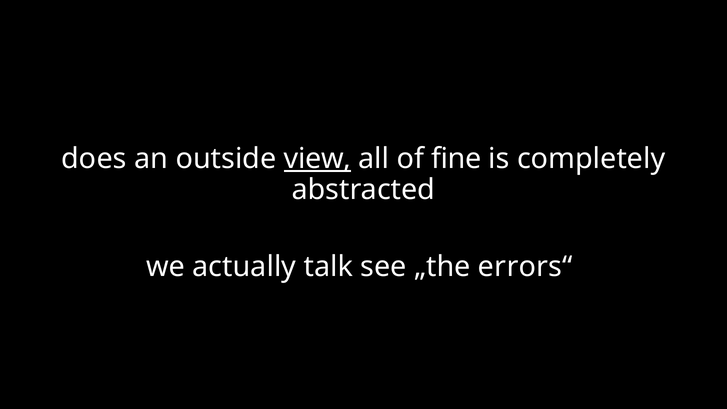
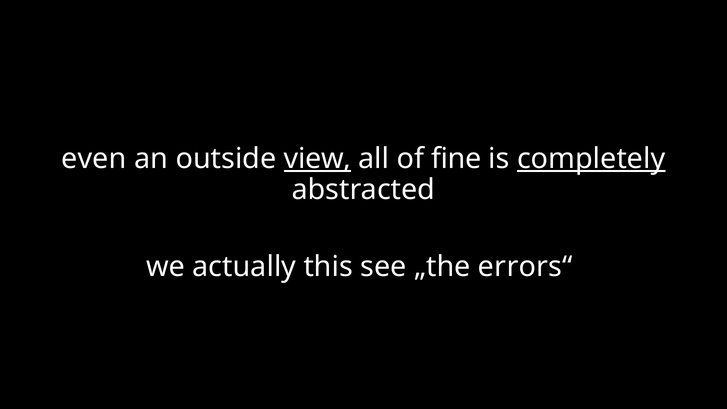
does: does -> even
completely underline: none -> present
talk: talk -> this
